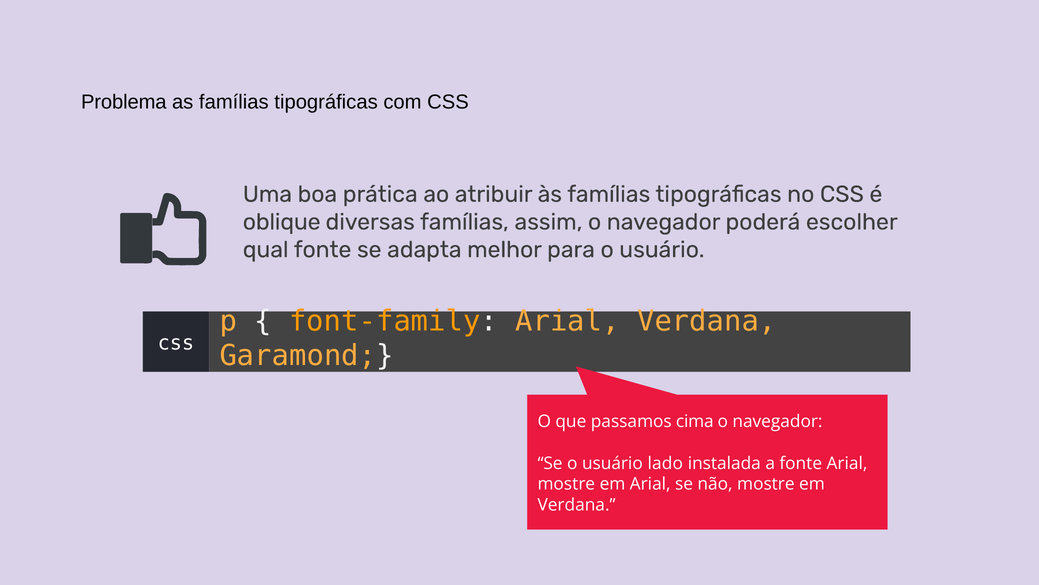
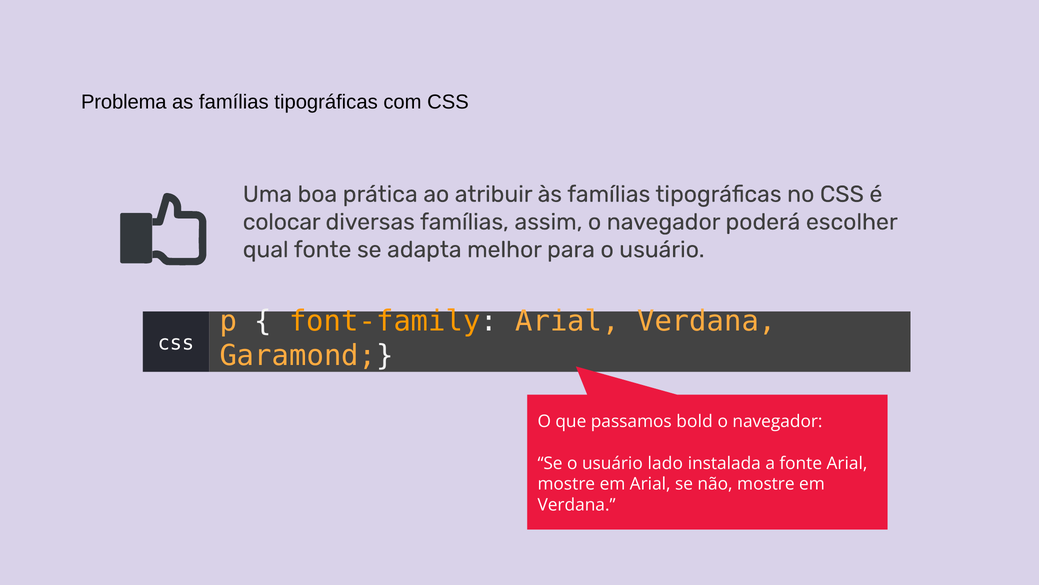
oblique: oblique -> colocar
cima: cima -> bold
